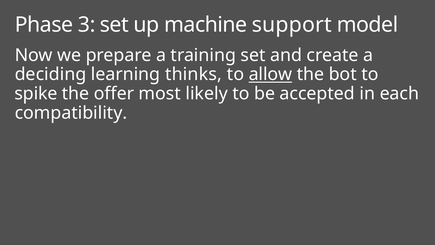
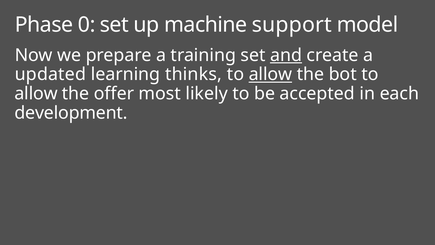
3: 3 -> 0
and underline: none -> present
deciding: deciding -> updated
spike at (36, 93): spike -> allow
compatibility: compatibility -> development
